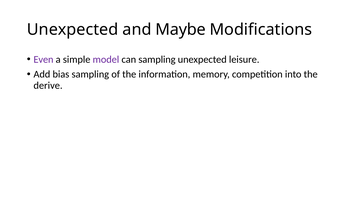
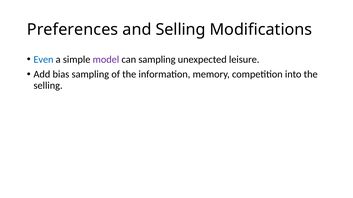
Unexpected at (73, 30): Unexpected -> Preferences
and Maybe: Maybe -> Selling
Even colour: purple -> blue
derive at (48, 86): derive -> selling
